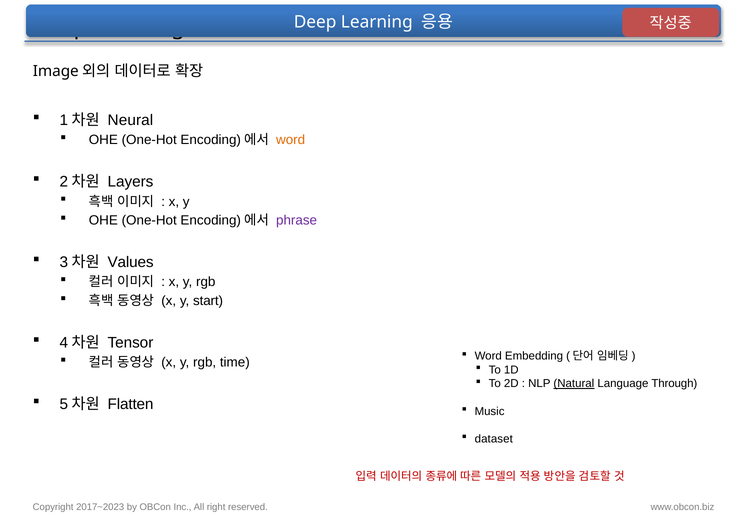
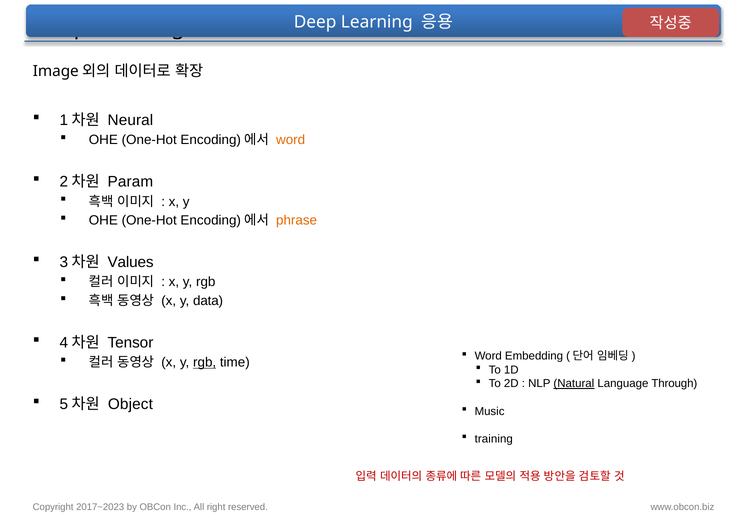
Layers: Layers -> Param
phrase colour: purple -> orange
start: start -> data
rgb at (205, 363) underline: none -> present
Flatten: Flatten -> Object
dataset: dataset -> training
